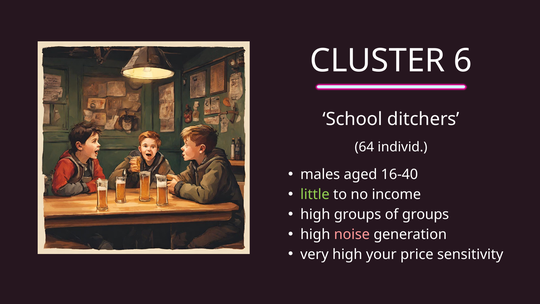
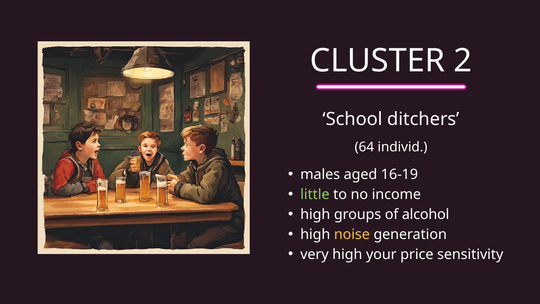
6: 6 -> 2
16-40: 16-40 -> 16-19
of groups: groups -> alcohol
noise colour: pink -> yellow
